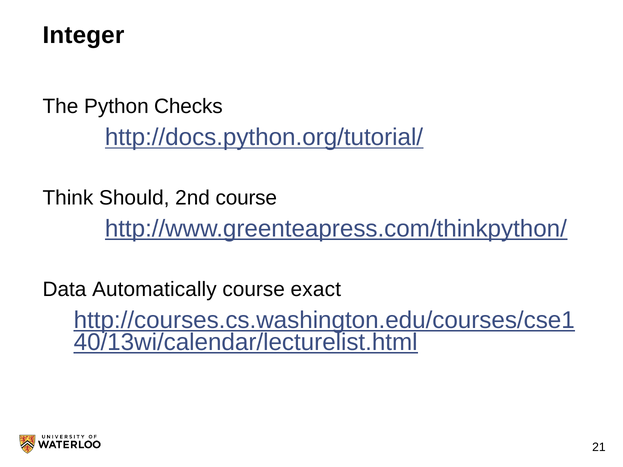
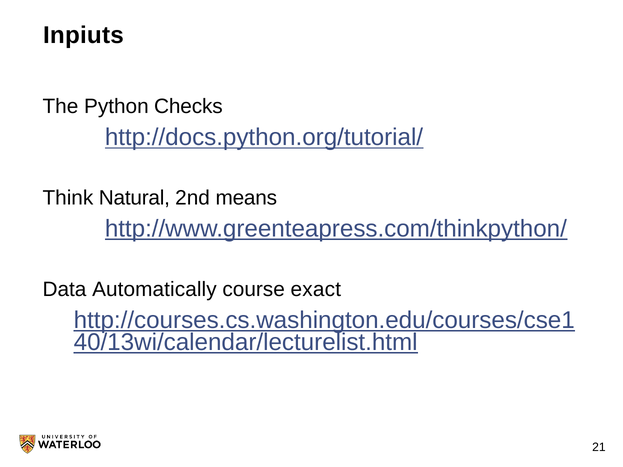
Integer: Integer -> Inpiuts
Should: Should -> Natural
2nd course: course -> means
